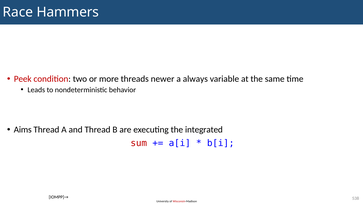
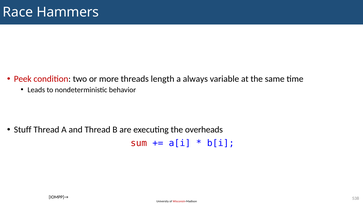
newer: newer -> length
Aims: Aims -> Stuff
integrated: integrated -> overheads
